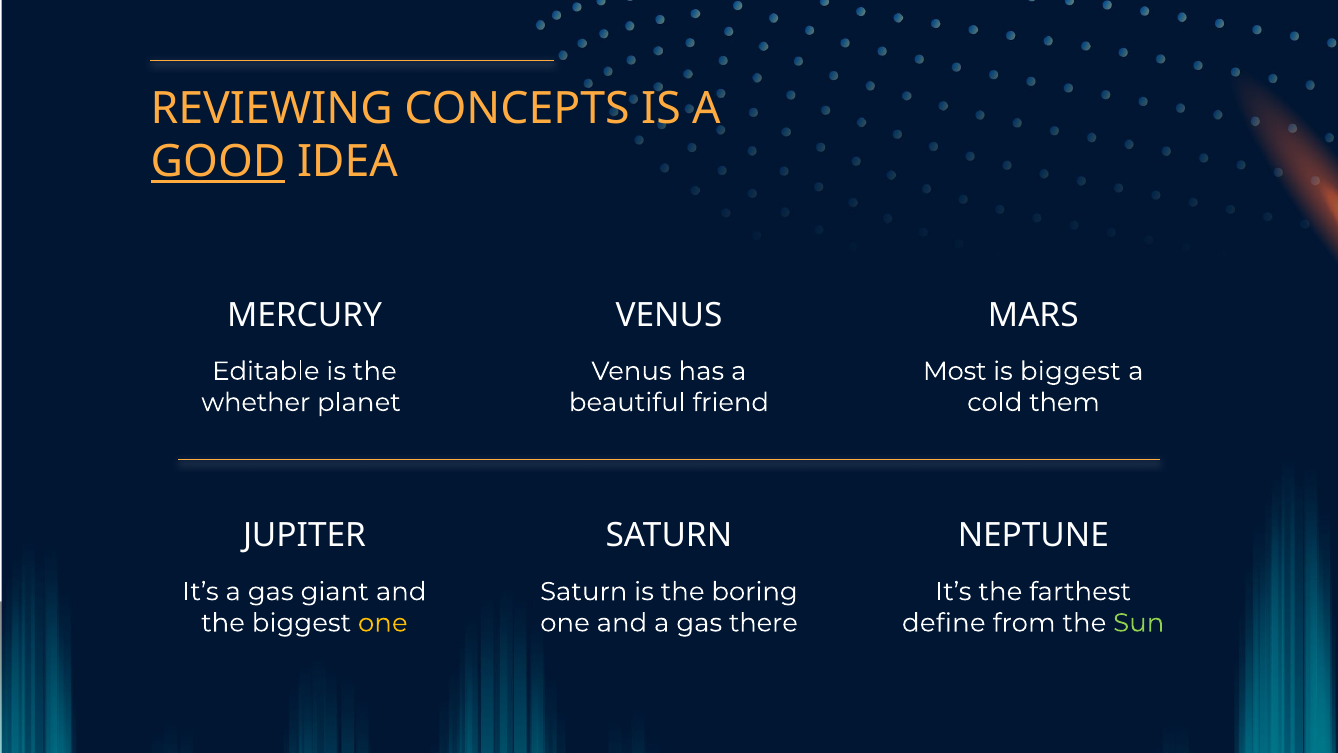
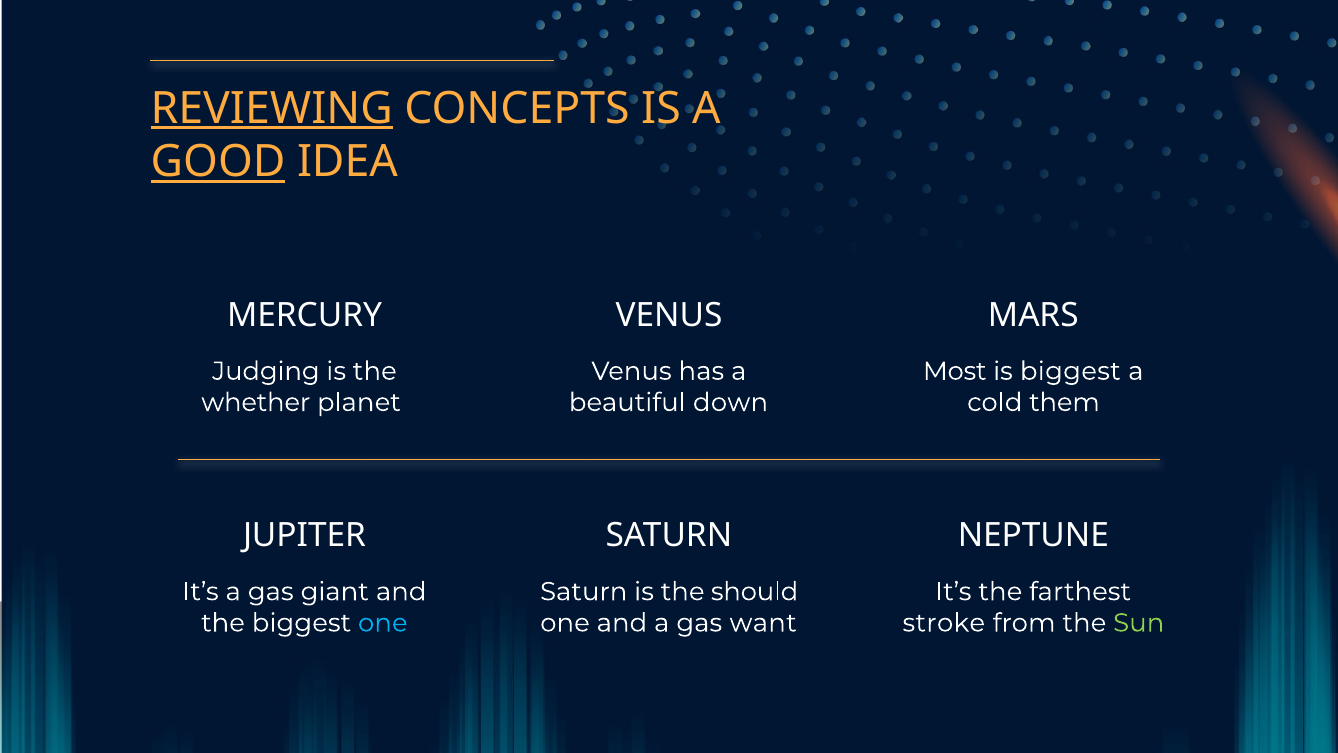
REVIEWING underline: none -> present
Editable: Editable -> Judging
friend: friend -> down
boring: boring -> should
one at (383, 623) colour: yellow -> light blue
there: there -> want
define: define -> stroke
